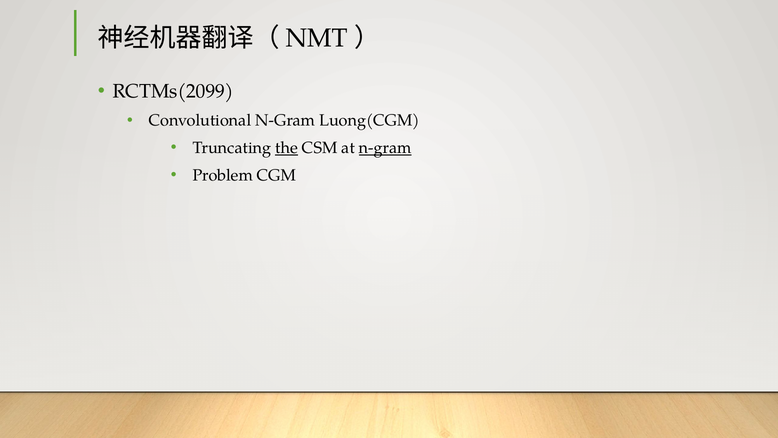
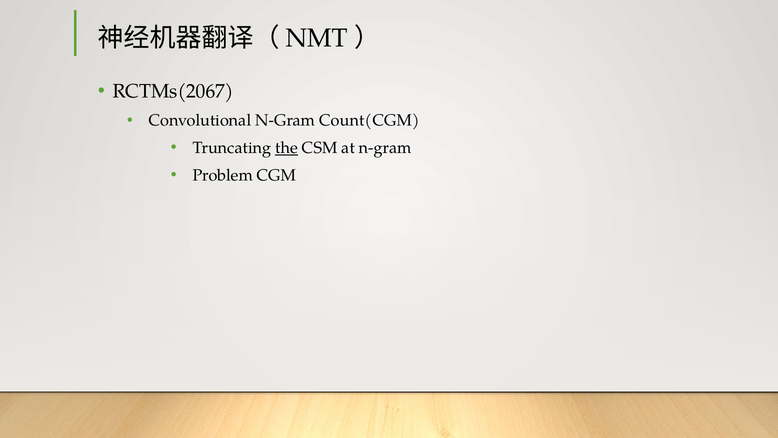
RCTMs(2099: RCTMs(2099 -> RCTMs(2067
Luong(CGM: Luong(CGM -> Count(CGM
n-gram at (385, 148) underline: present -> none
